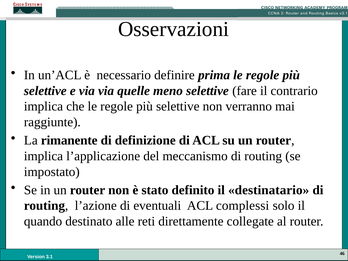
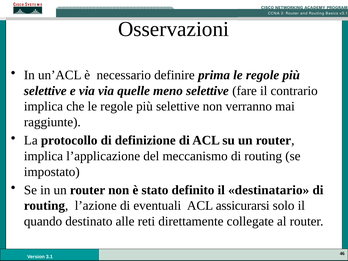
rimanente: rimanente -> protocollo
complessi: complessi -> assicurarsi
